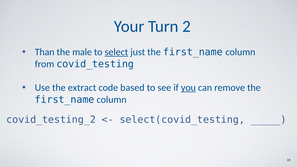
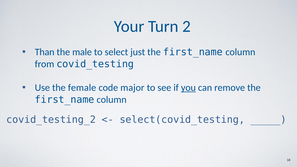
select underline: present -> none
extract: extract -> female
based: based -> major
